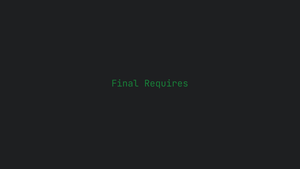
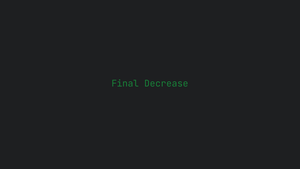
Requires: Requires -> Decrease
